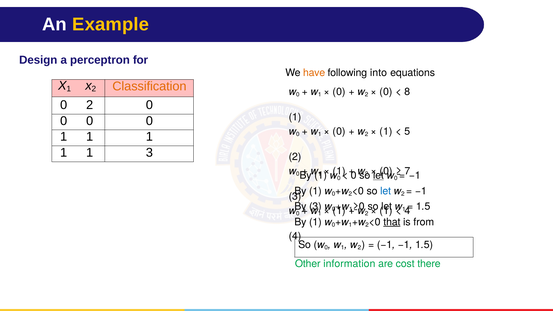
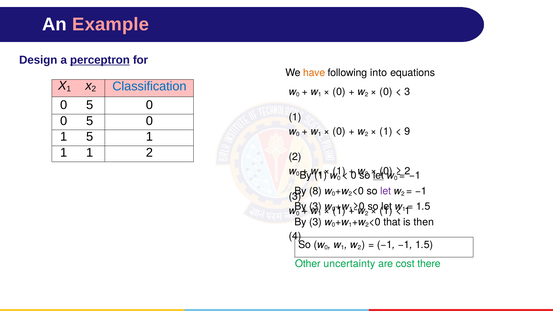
Example colour: yellow -> pink
perceptron underline: none -> present
Classification colour: orange -> blue
8 at (407, 92): 8 -> 3
2 at (90, 105): 2 -> 5
0 at (90, 121): 0 -> 5
5: 5 -> 9
1 at (90, 137): 1 -> 5
1 3: 3 -> 2
7 at (407, 171): 7 -> 2
1 at (315, 191): 1 -> 8
let at (386, 191) colour: blue -> purple
4 at (407, 211): 4 -> 1
1 at (315, 222): 1 -> 3
that underline: present -> none
from: from -> then
information: information -> uncertainty
